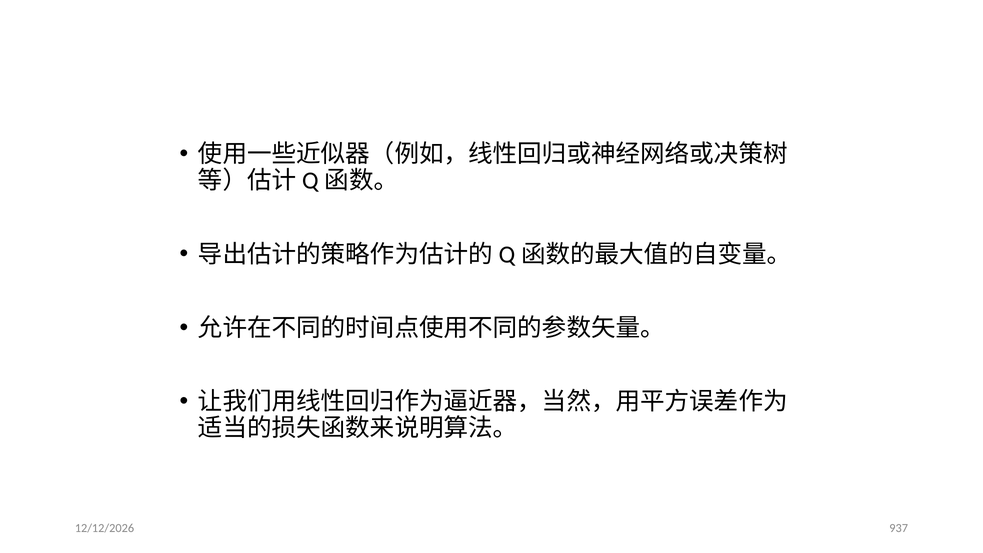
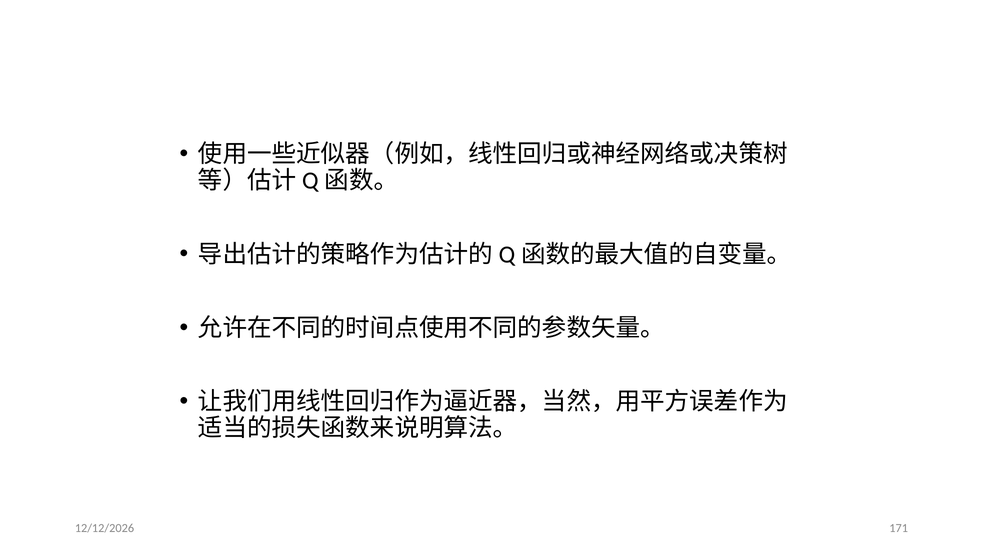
937: 937 -> 171
